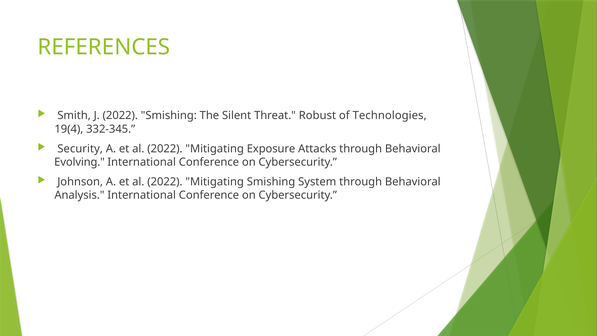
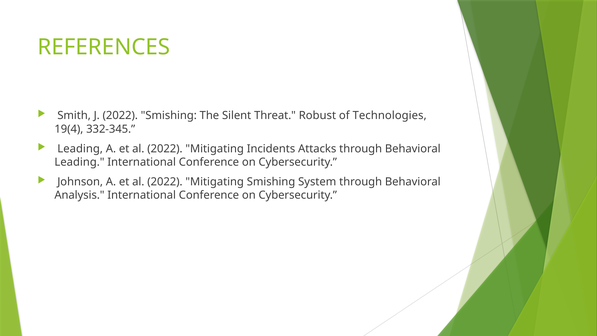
Security at (80, 149): Security -> Leading
Exposure: Exposure -> Incidents
Evolving at (79, 162): Evolving -> Leading
